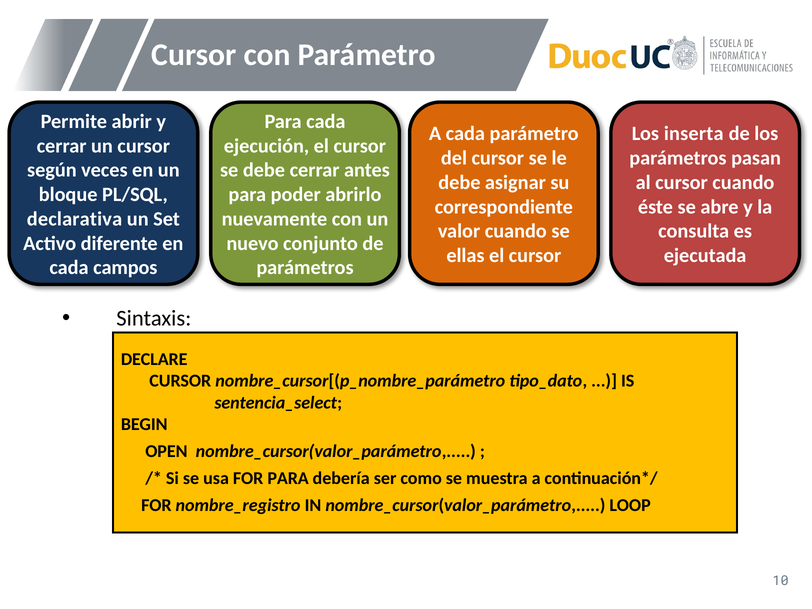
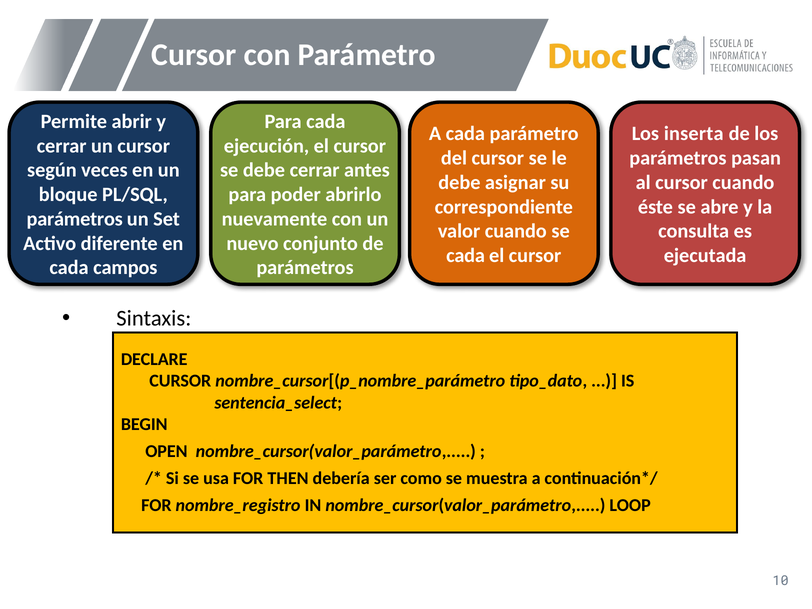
declarativa at (74, 219): declarativa -> parámetros
ellas at (465, 256): ellas -> cada
FOR PARA: PARA -> THEN
